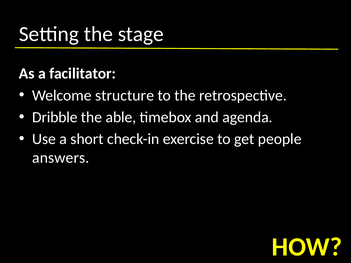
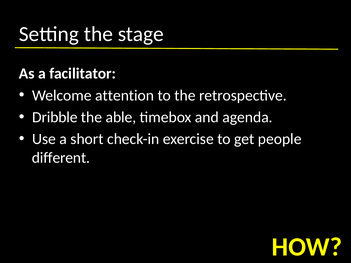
structure: structure -> attention
answers: answers -> different
